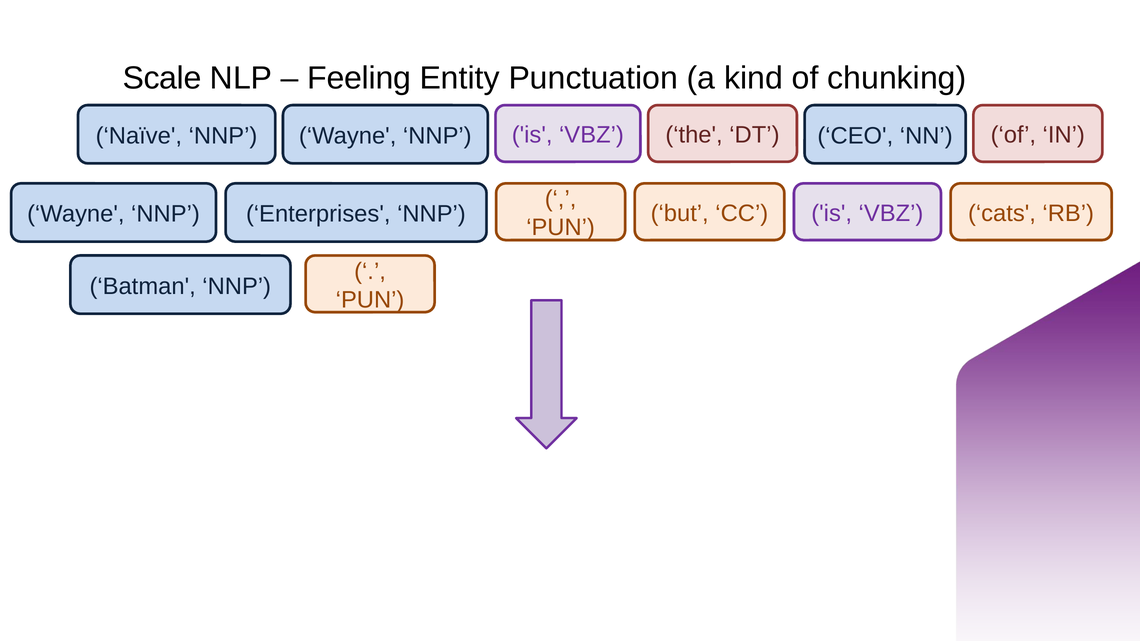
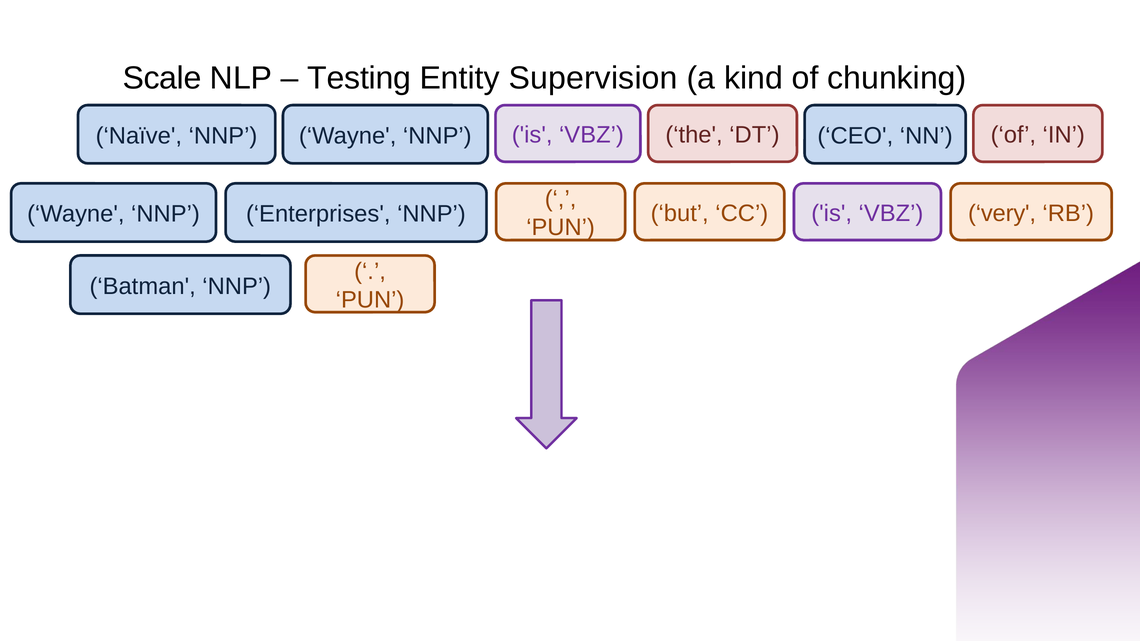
Feeling: Feeling -> Testing
Punctuation: Punctuation -> Supervision
cats: cats -> very
